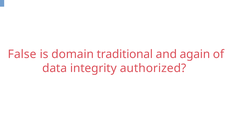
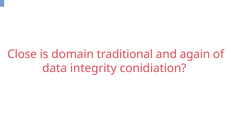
False: False -> Close
authorized: authorized -> conidiation
